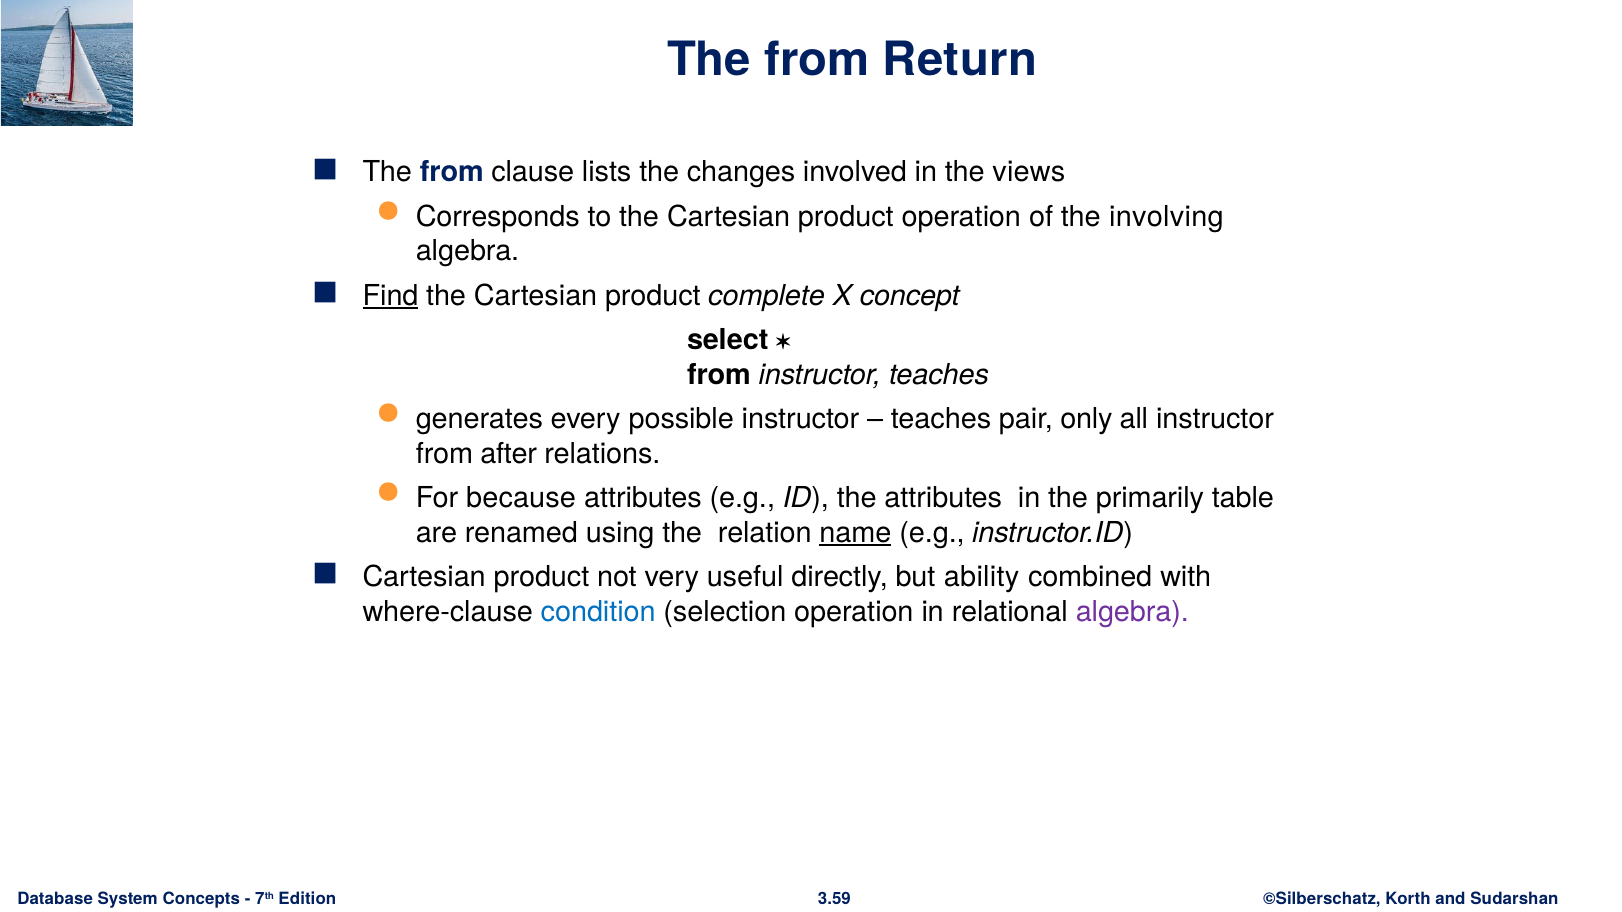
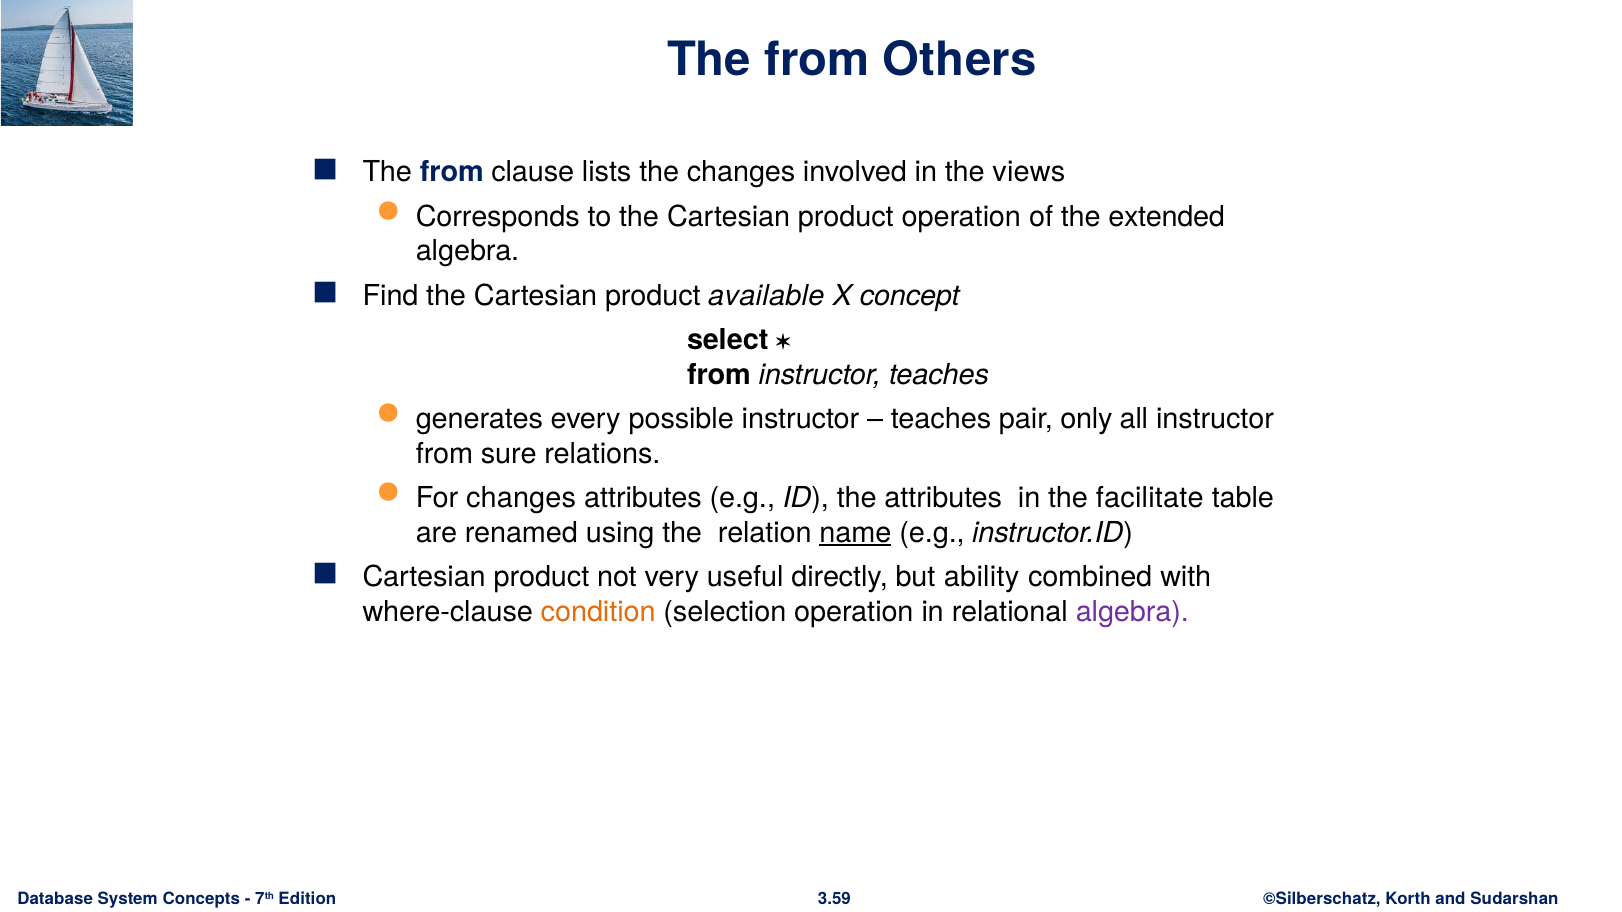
Return: Return -> Others
involving: involving -> extended
Find underline: present -> none
complete: complete -> available
after: after -> sure
For because: because -> changes
primarily: primarily -> facilitate
condition colour: blue -> orange
